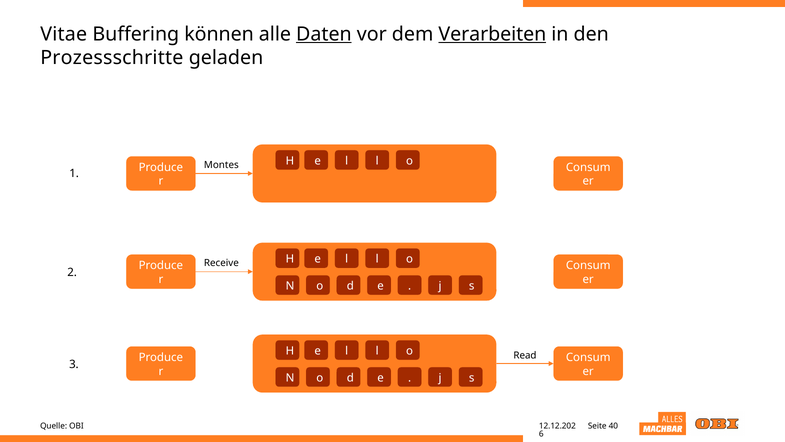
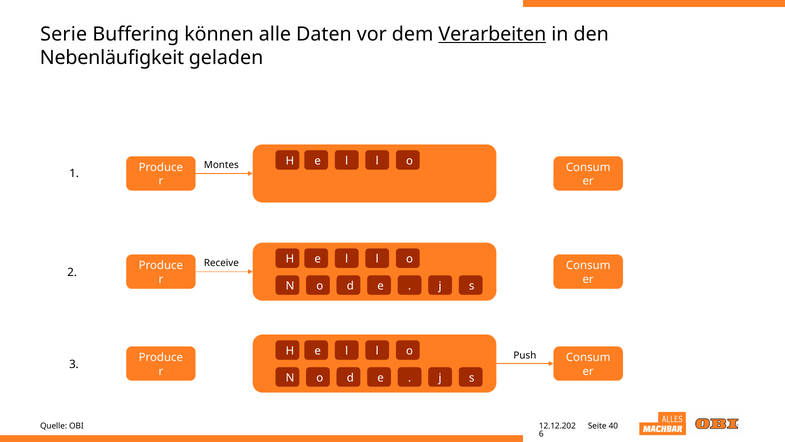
Vitae: Vitae -> Serie
Daten underline: present -> none
Prozessschritte: Prozessschritte -> Nebenläufigkeit
Read: Read -> Push
